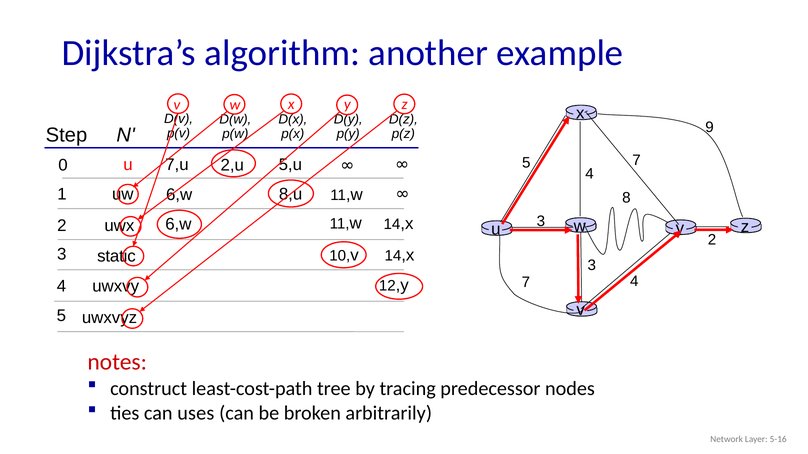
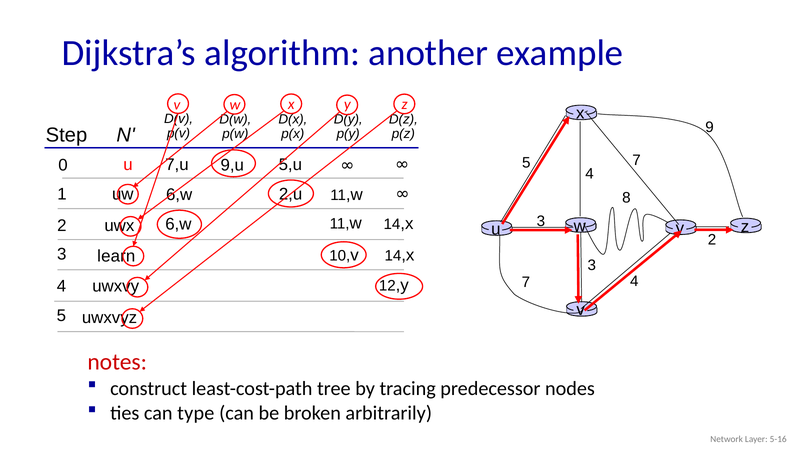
2,u: 2,u -> 9,u
8,u: 8,u -> 2,u
static: static -> learn
uses: uses -> type
